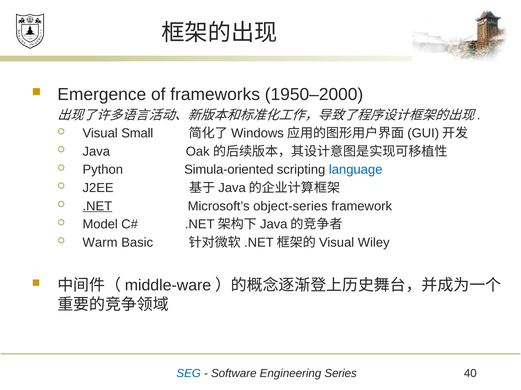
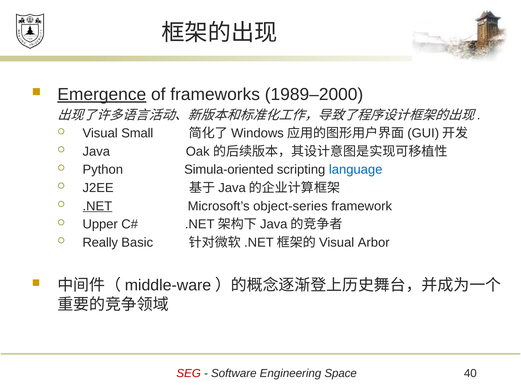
Emergence underline: none -> present
1950–2000: 1950–2000 -> 1989–2000
Model: Model -> Upper
Warm: Warm -> Really
Wiley: Wiley -> Arbor
SEG colour: blue -> red
Series: Series -> Space
